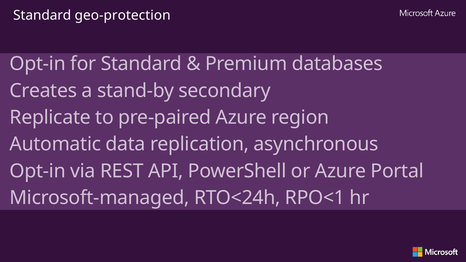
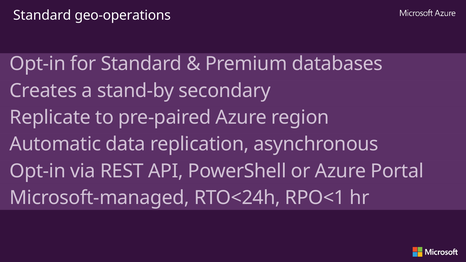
geo-protection: geo-protection -> geo-operations
